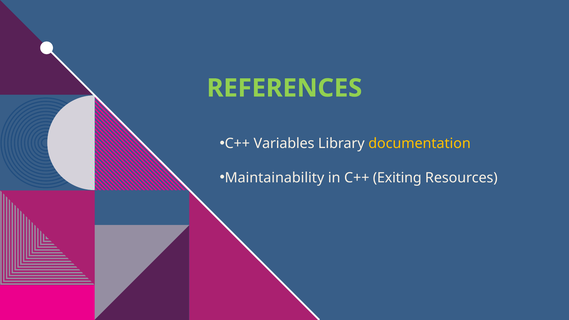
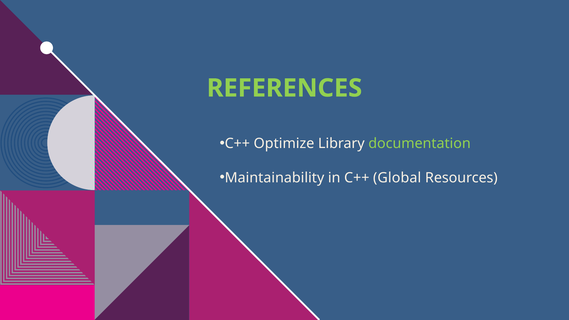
Variables: Variables -> Optimize
documentation colour: yellow -> light green
Exiting: Exiting -> Global
